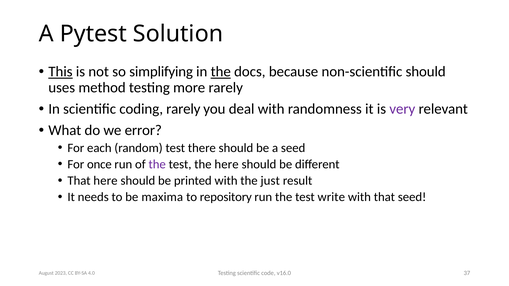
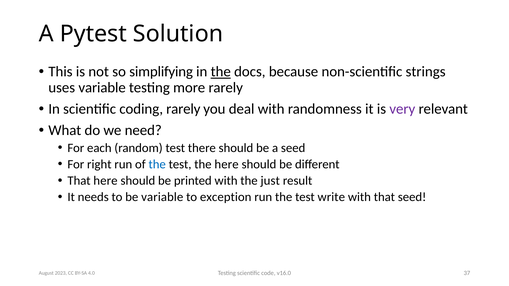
This underline: present -> none
non-scientific should: should -> strings
uses method: method -> variable
error: error -> need
once: once -> right
the at (157, 164) colour: purple -> blue
be maxima: maxima -> variable
repository: repository -> exception
